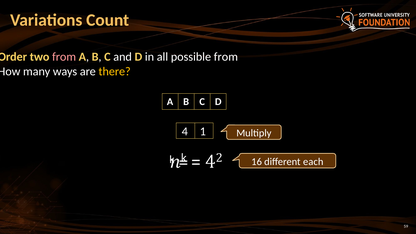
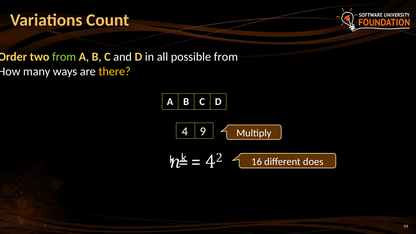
from at (64, 57) colour: pink -> light green
1: 1 -> 9
each: each -> does
